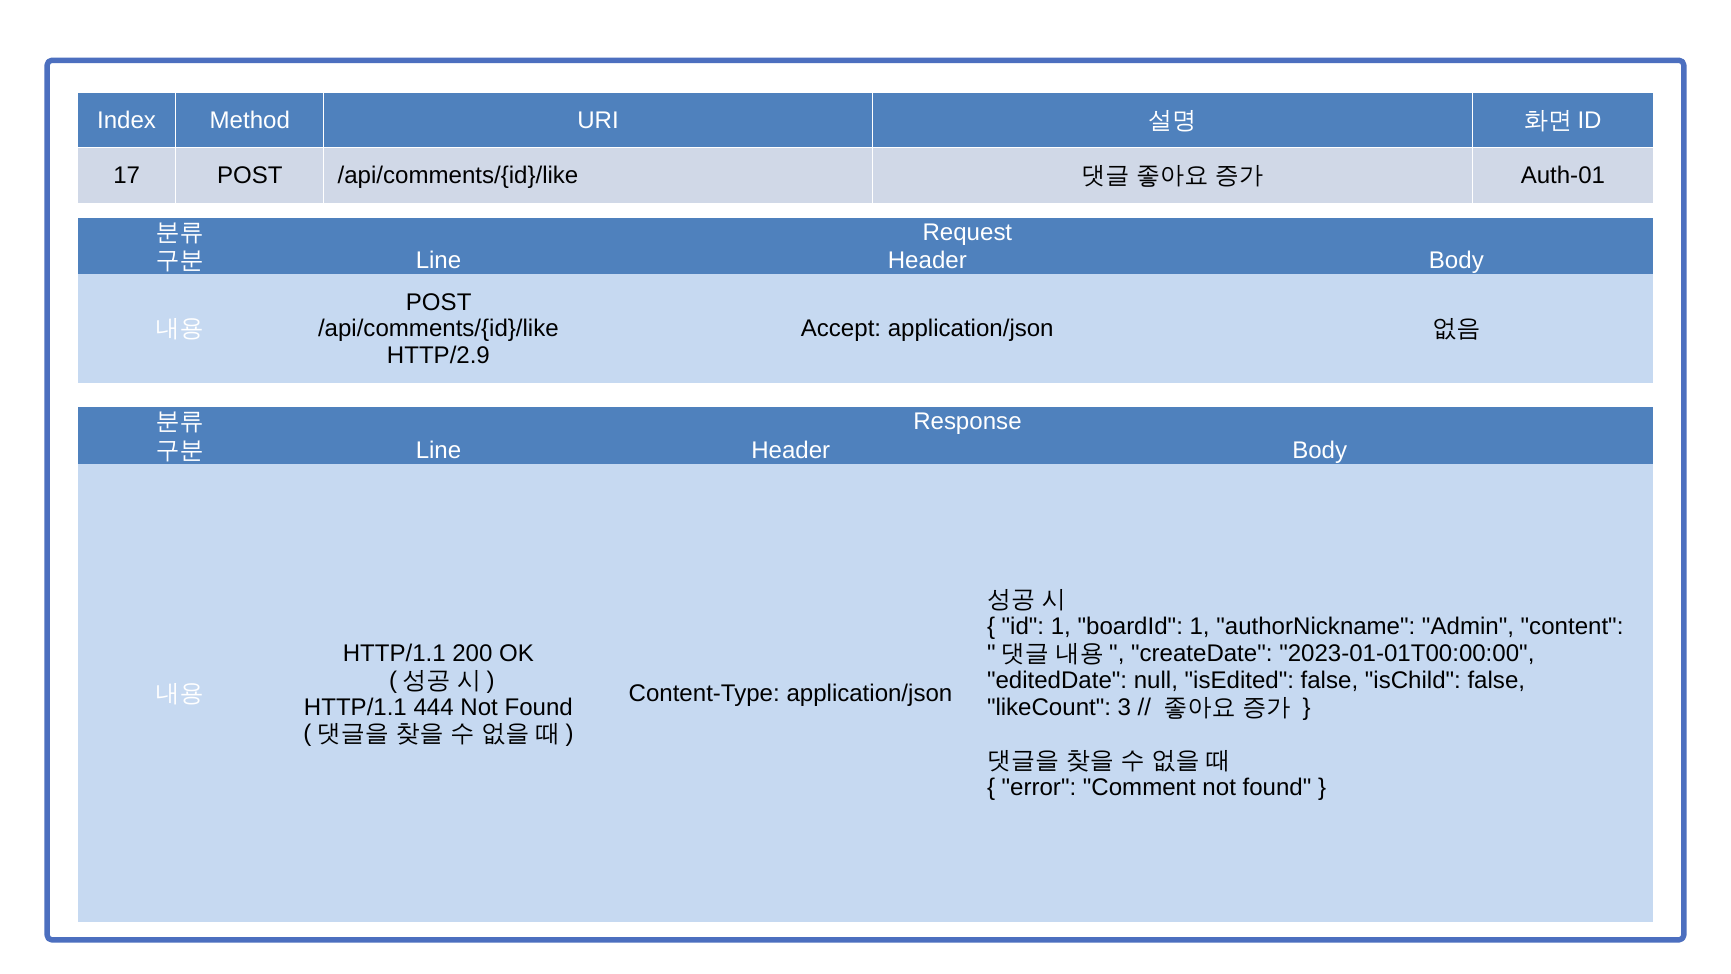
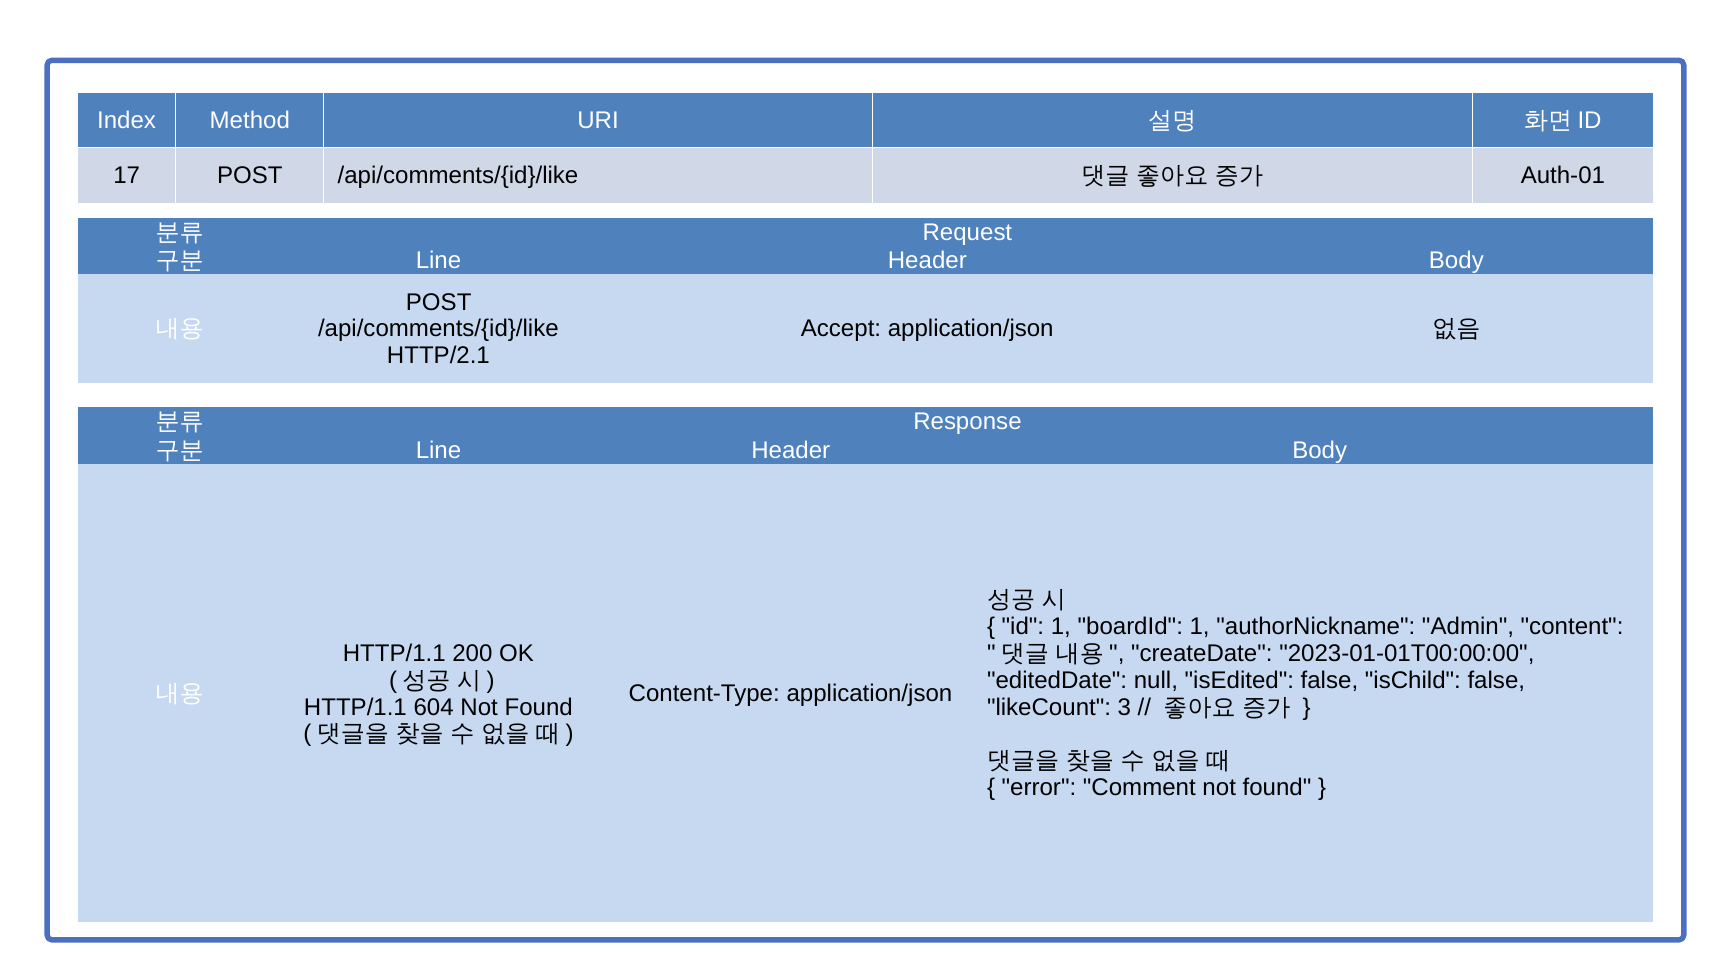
HTTP/2.9: HTTP/2.9 -> HTTP/2.1
444: 444 -> 604
